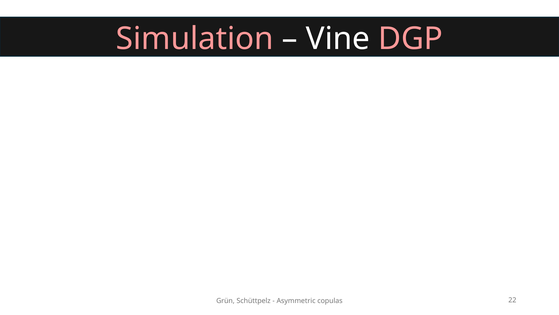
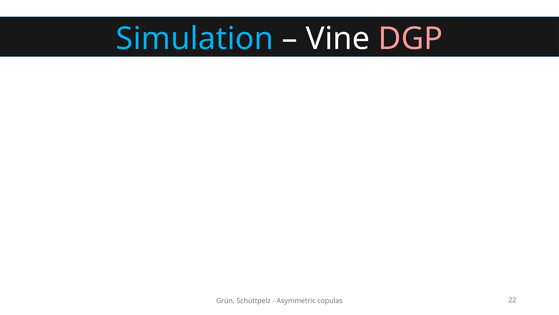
Simulation colour: pink -> light blue
